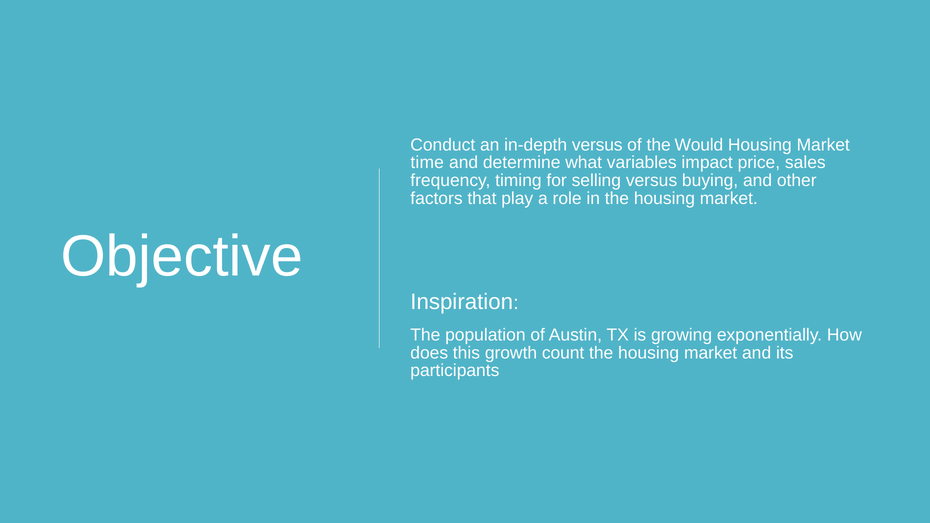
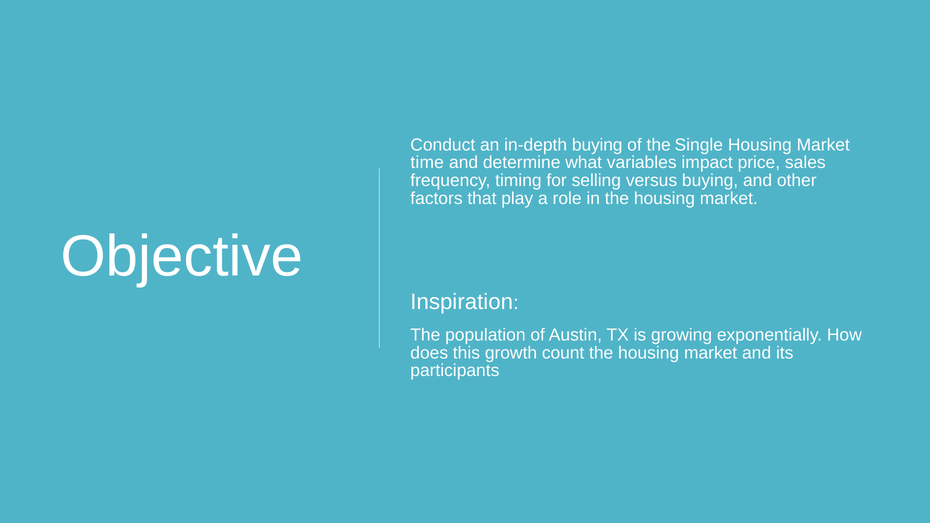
in-depth versus: versus -> buying
Would: Would -> Single
